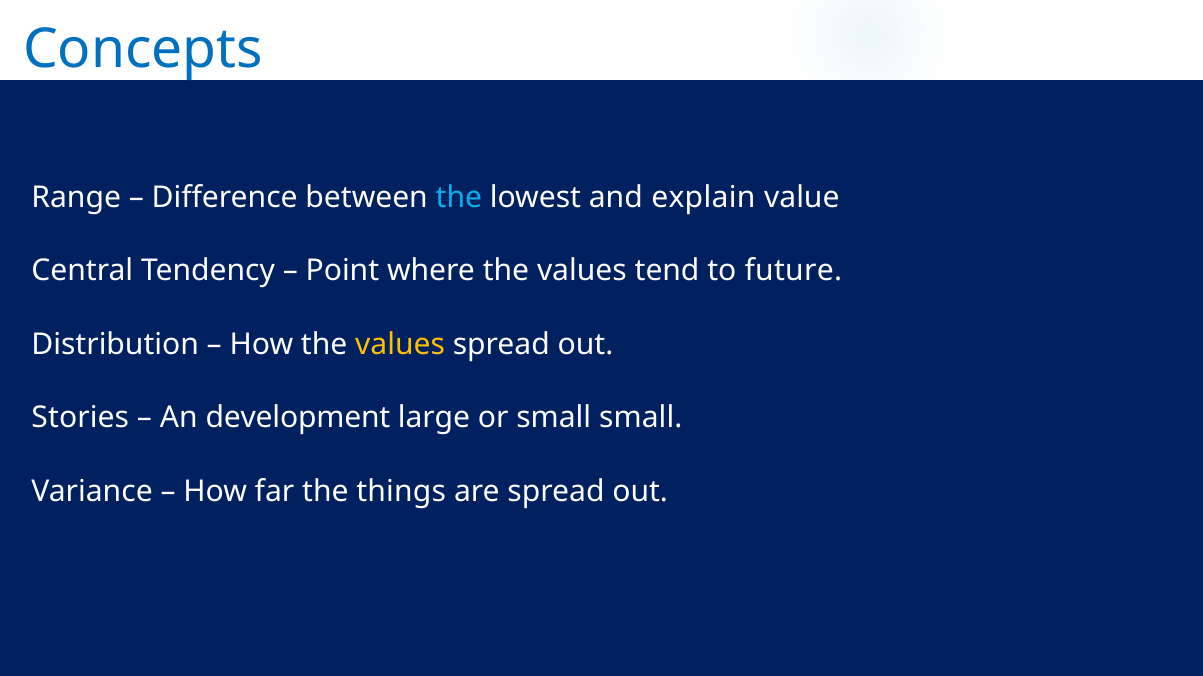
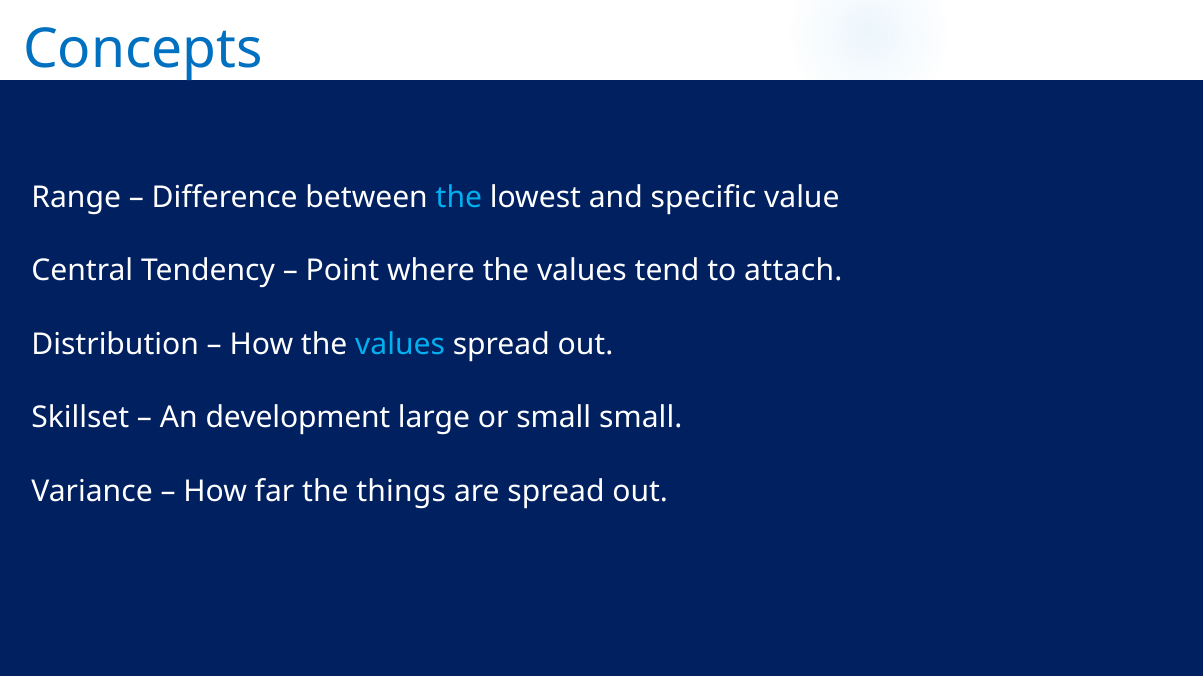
explain: explain -> specific
future: future -> attach
values at (400, 345) colour: yellow -> light blue
Stories: Stories -> Skillset
